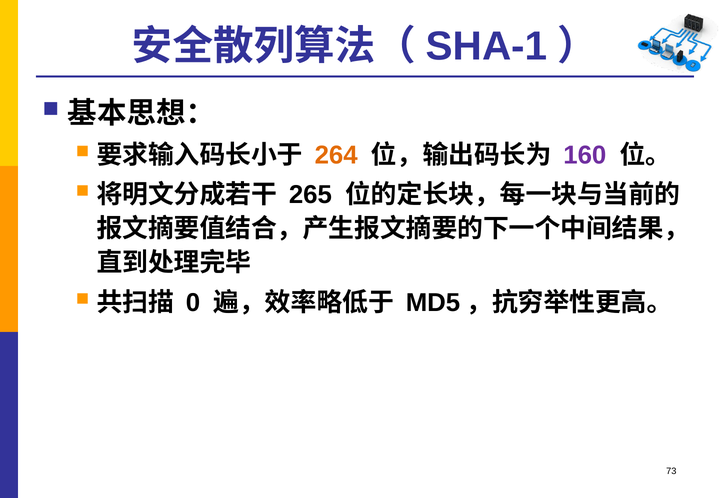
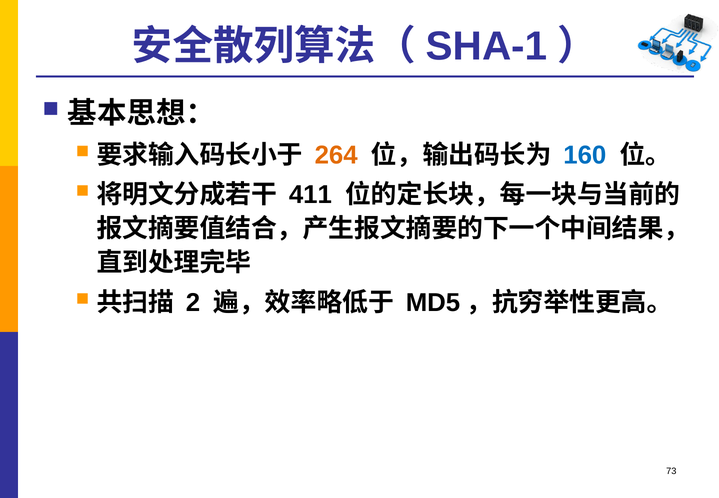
160 colour: purple -> blue
265: 265 -> 411
0: 0 -> 2
